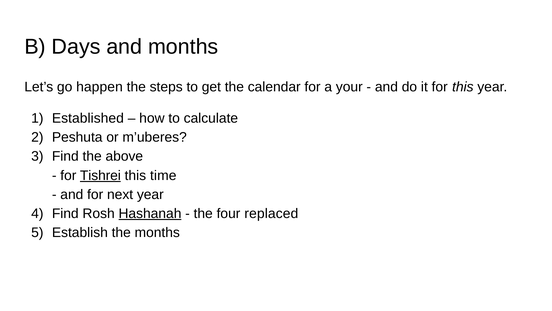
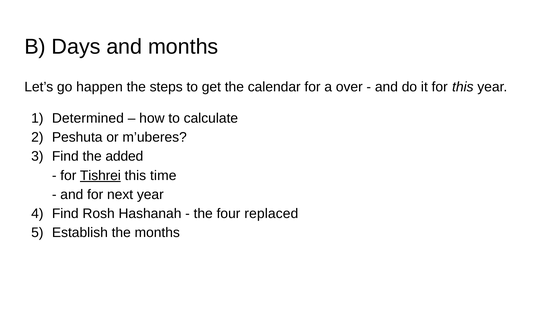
your: your -> over
Established: Established -> Determined
above: above -> added
Hashanah underline: present -> none
